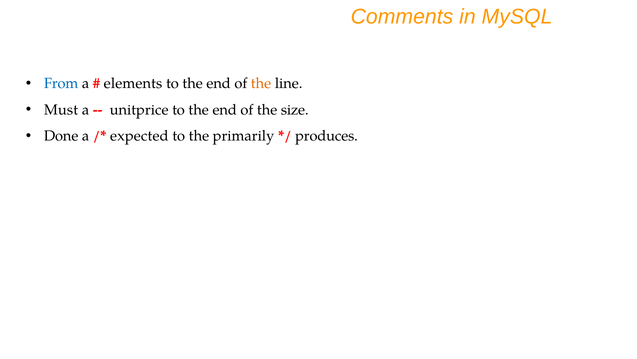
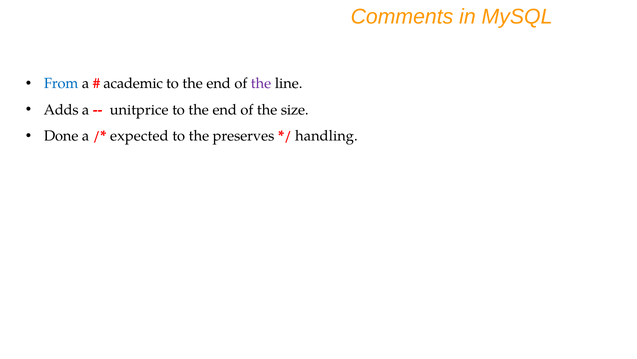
elements: elements -> academic
the at (261, 83) colour: orange -> purple
Must: Must -> Adds
primarily: primarily -> preserves
produces: produces -> handling
